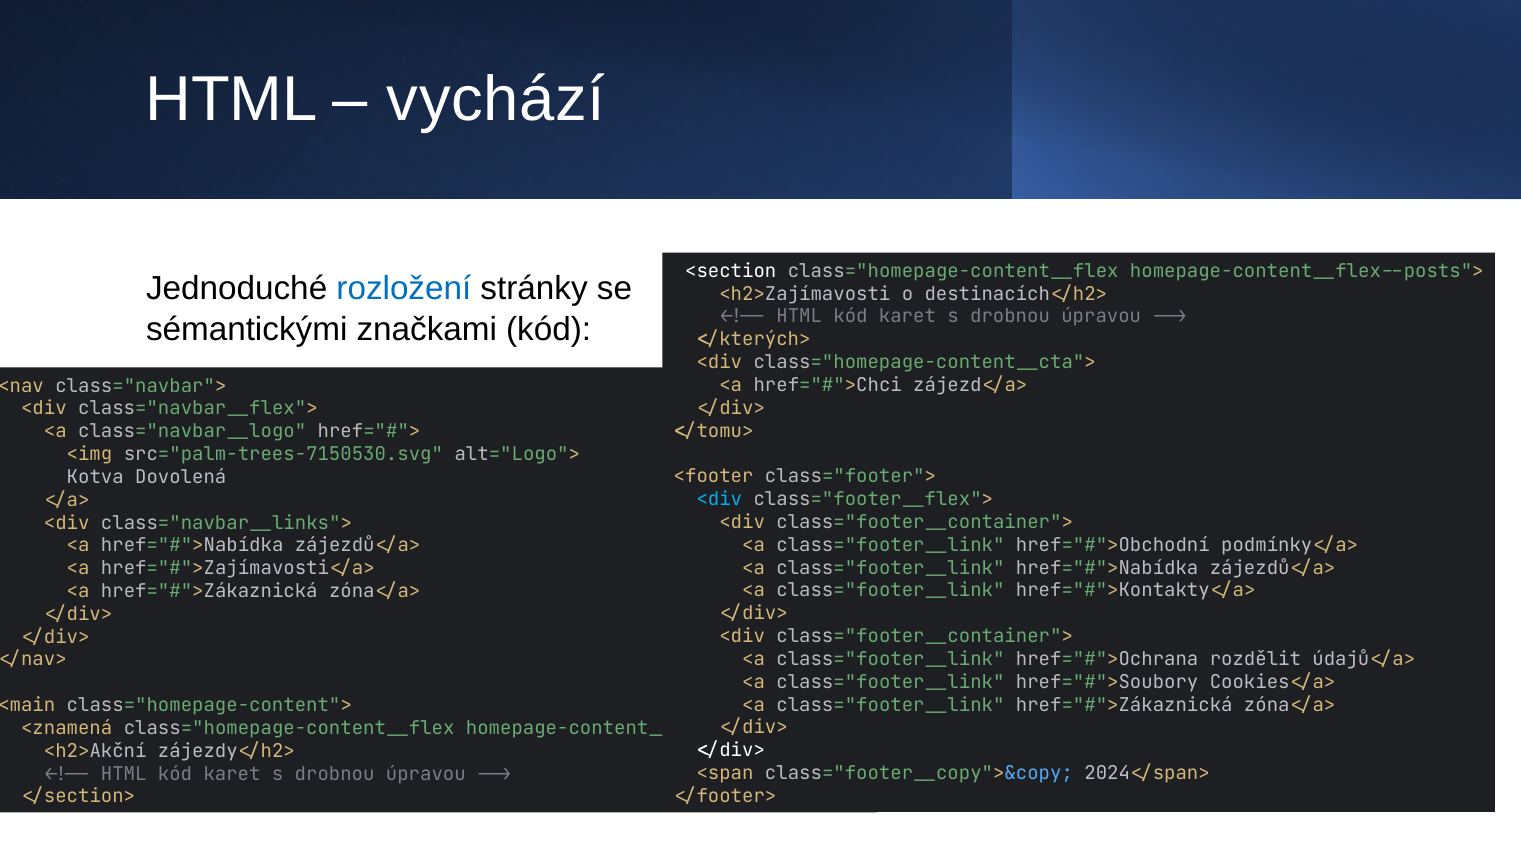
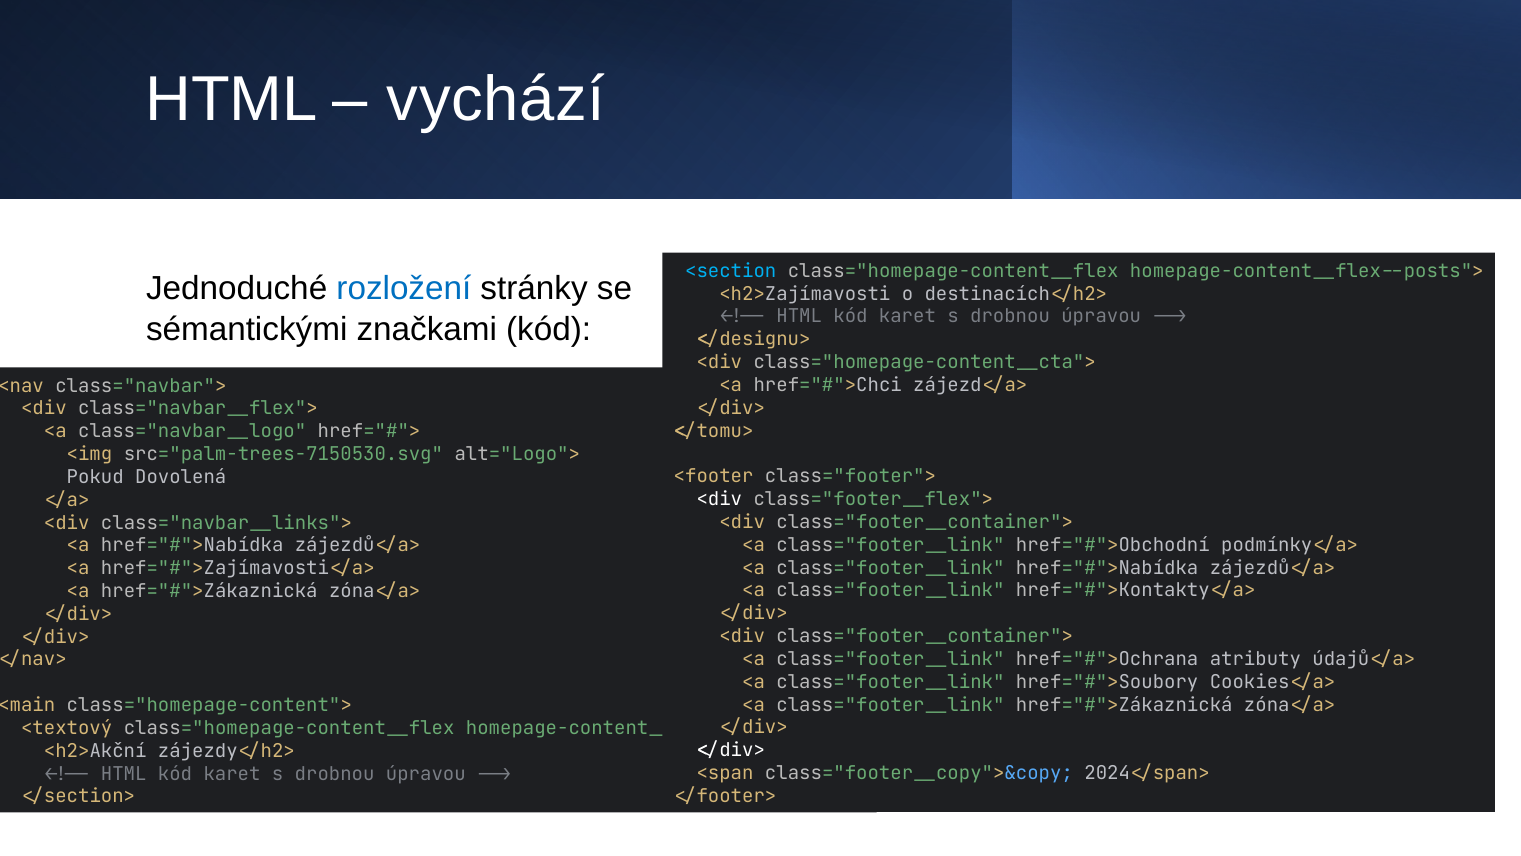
<section colour: white -> light blue
</kterých>: </kterých> -> </designu>
Kotva: Kotva -> Pokud
<div at (719, 499) colour: light blue -> white
rozdělit: rozdělit -> atributy
<znamená: <znamená -> <textový
